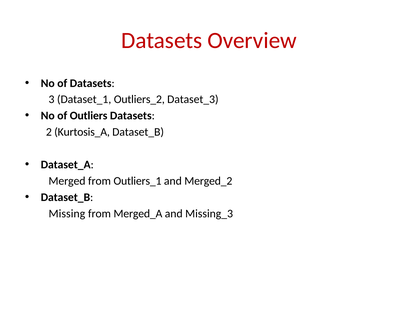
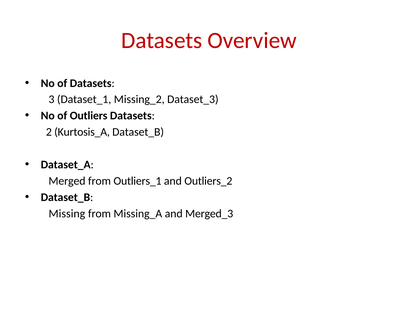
Outliers_2: Outliers_2 -> Missing_2
Merged_2: Merged_2 -> Outliers_2
Merged_A: Merged_A -> Missing_A
Missing_3: Missing_3 -> Merged_3
